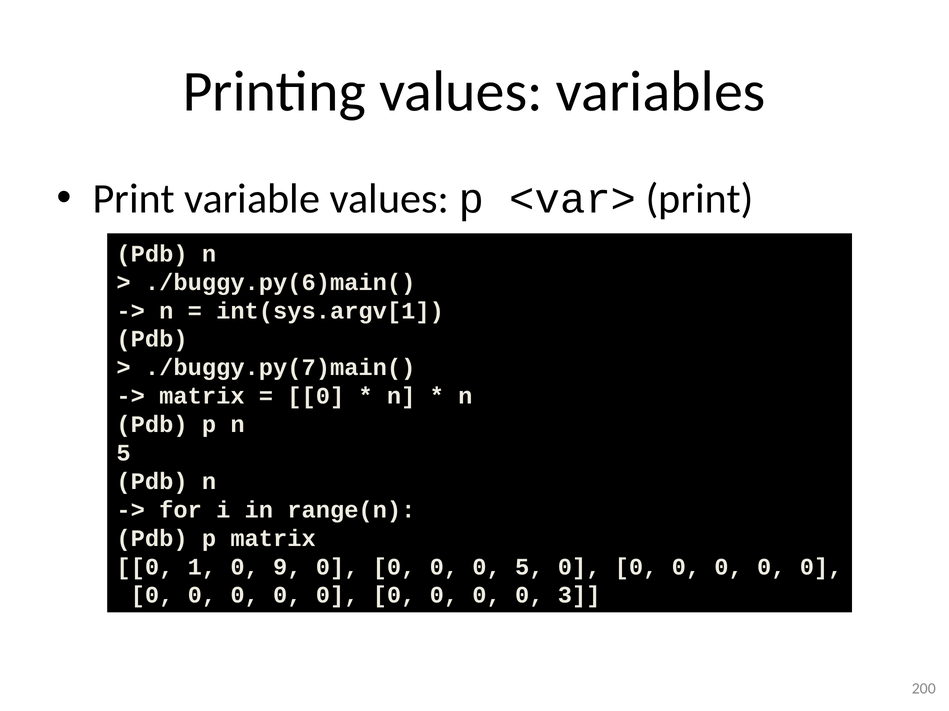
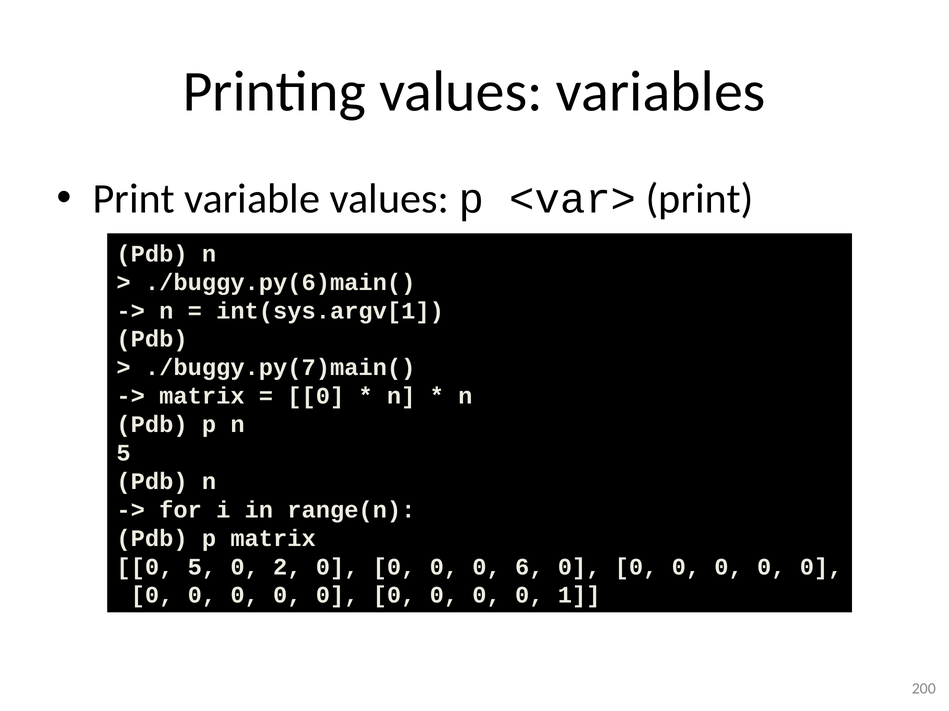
0 1: 1 -> 5
9: 9 -> 2
0 5: 5 -> 6
3: 3 -> 1
